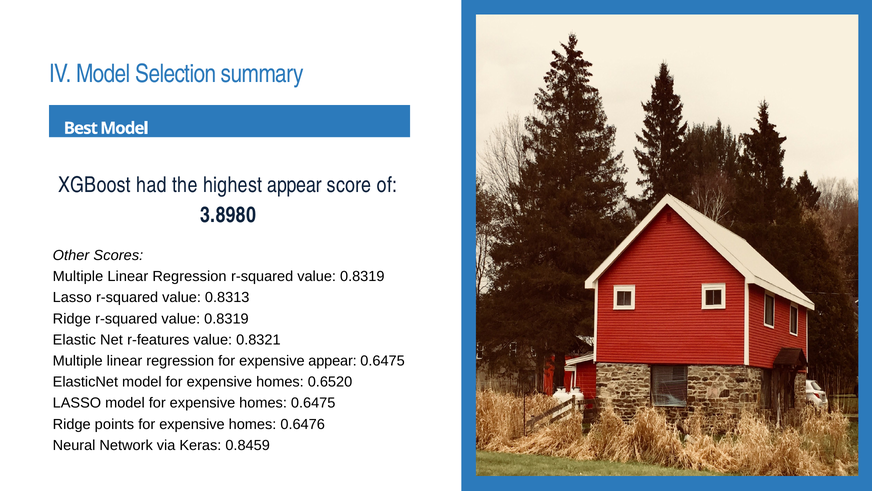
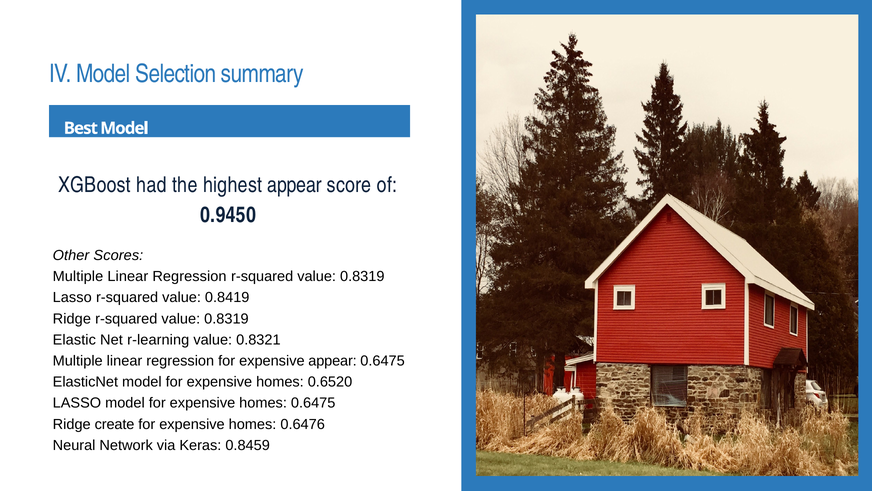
3.8980: 3.8980 -> 0.9450
0.8313: 0.8313 -> 0.8419
r-features: r-features -> r-learning
points: points -> create
